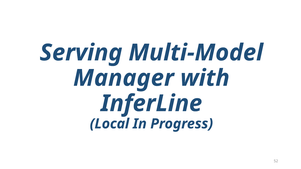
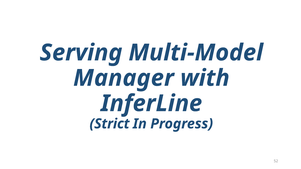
Local: Local -> Strict
